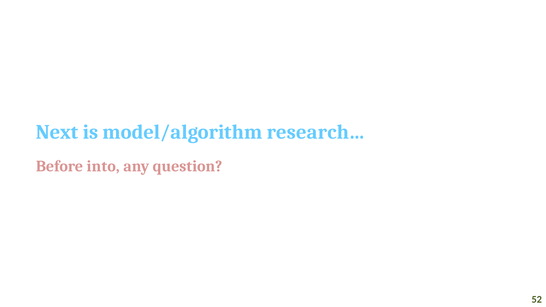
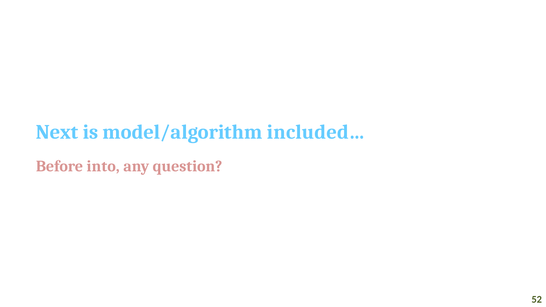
research…: research… -> included…
